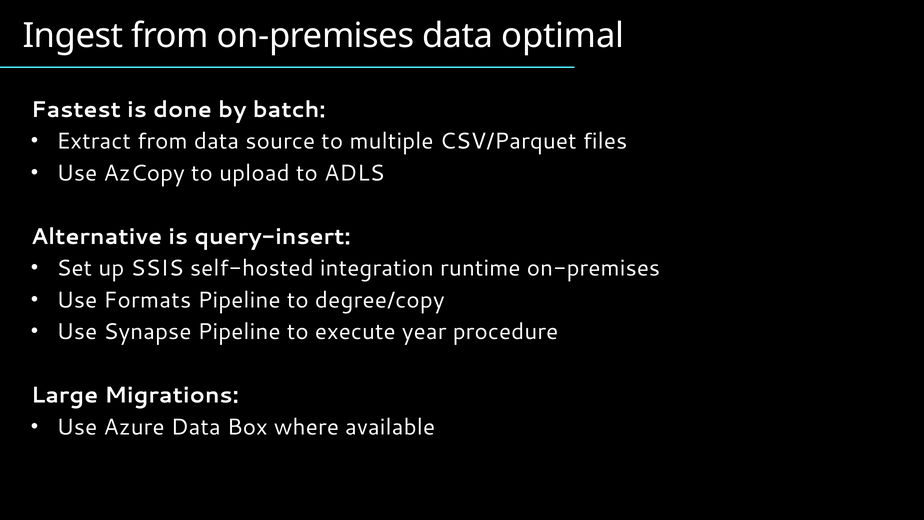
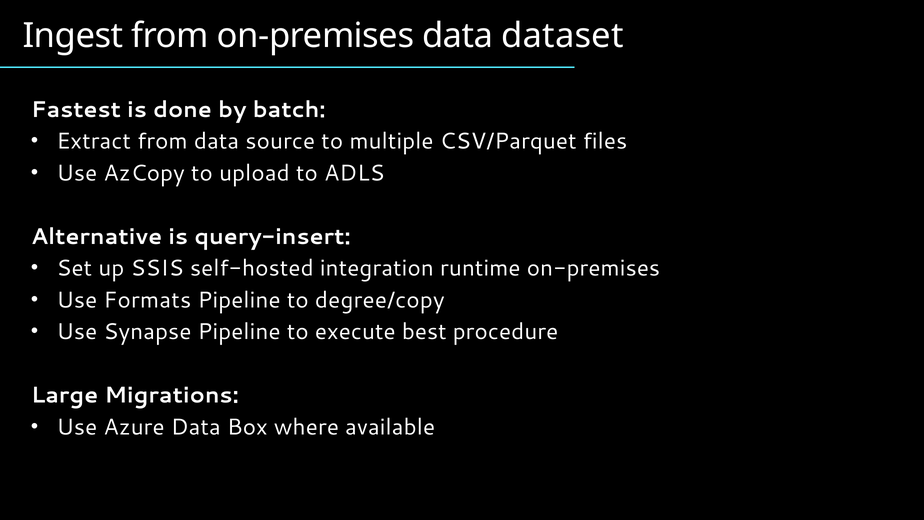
optimal: optimal -> dataset
year: year -> best
